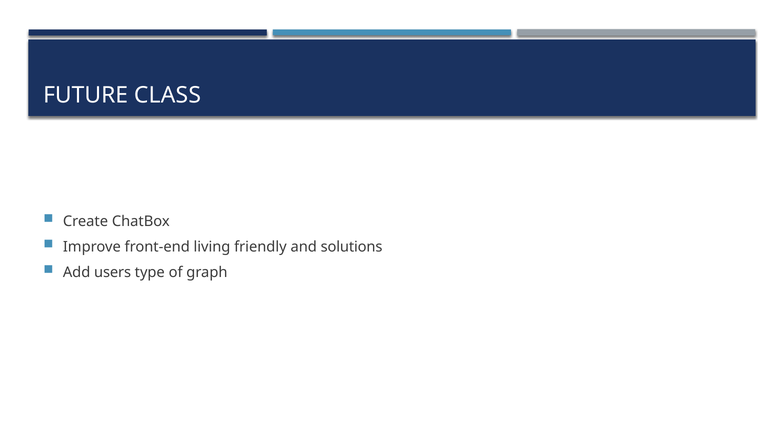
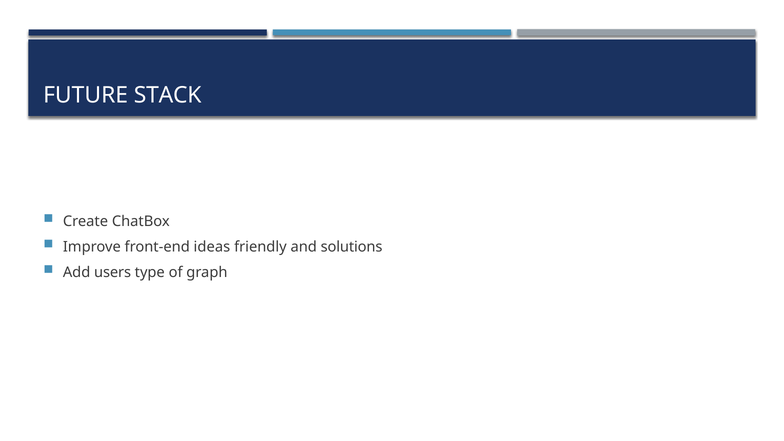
CLASS: CLASS -> STACK
living: living -> ideas
